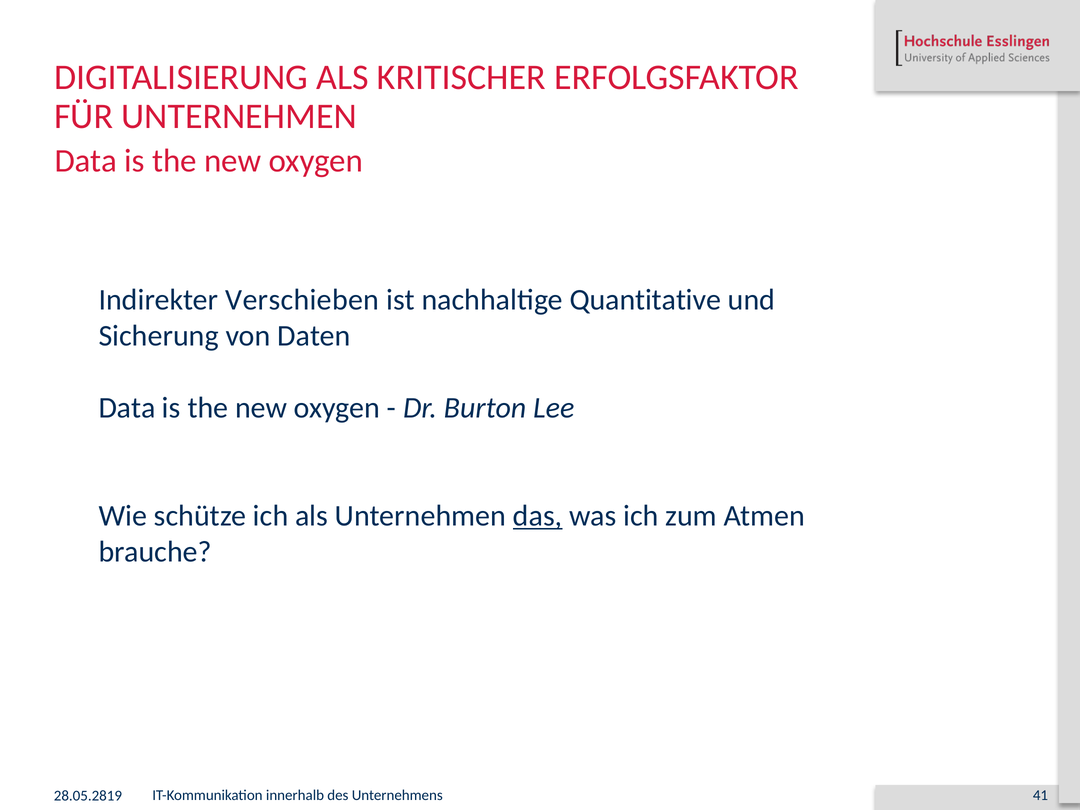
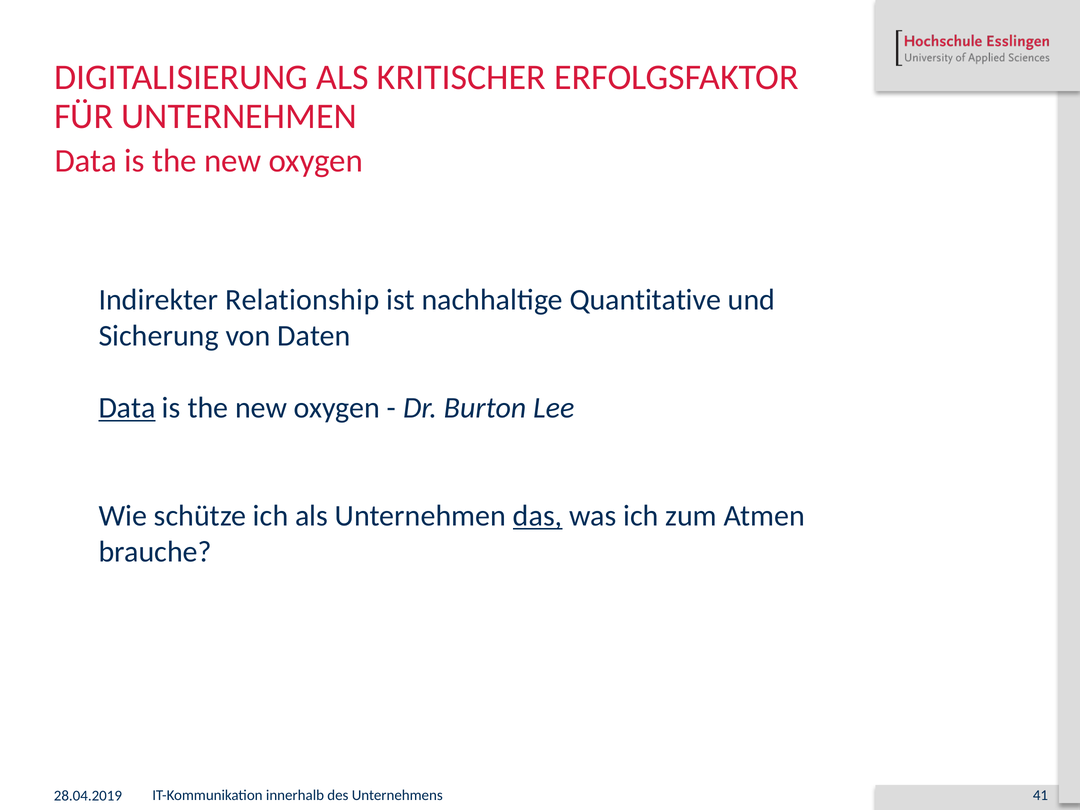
Verschieben: Verschieben -> Relationship
Data at (127, 408) underline: none -> present
28.05.2819: 28.05.2819 -> 28.04.2019
